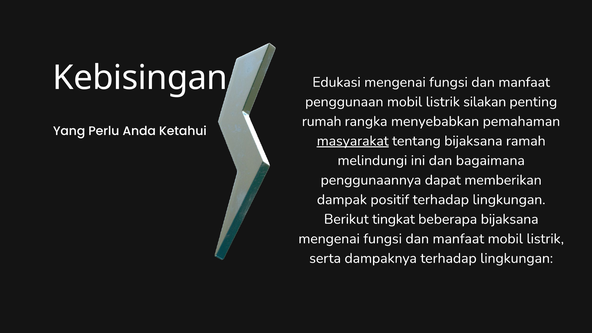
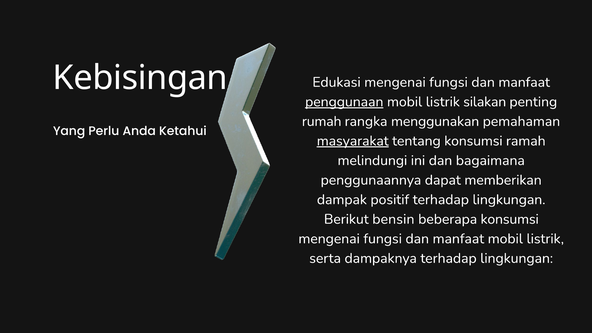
penggunaan underline: none -> present
menyebabkan: menyebabkan -> menggunakan
tentang bijaksana: bijaksana -> konsumsi
tingkat: tingkat -> bensin
beberapa bijaksana: bijaksana -> konsumsi
